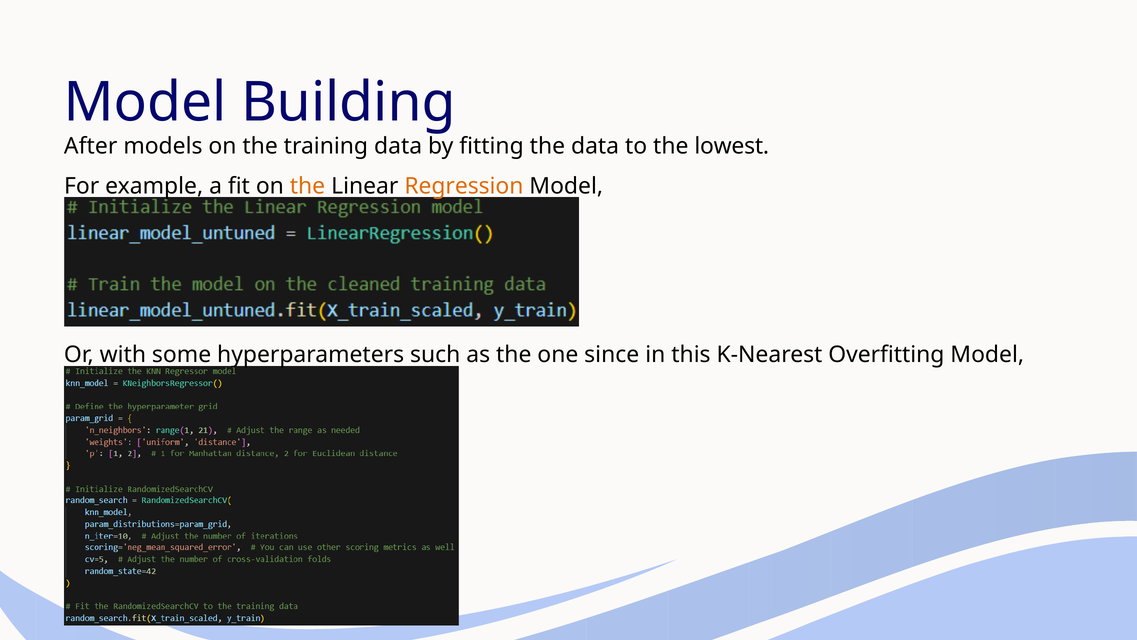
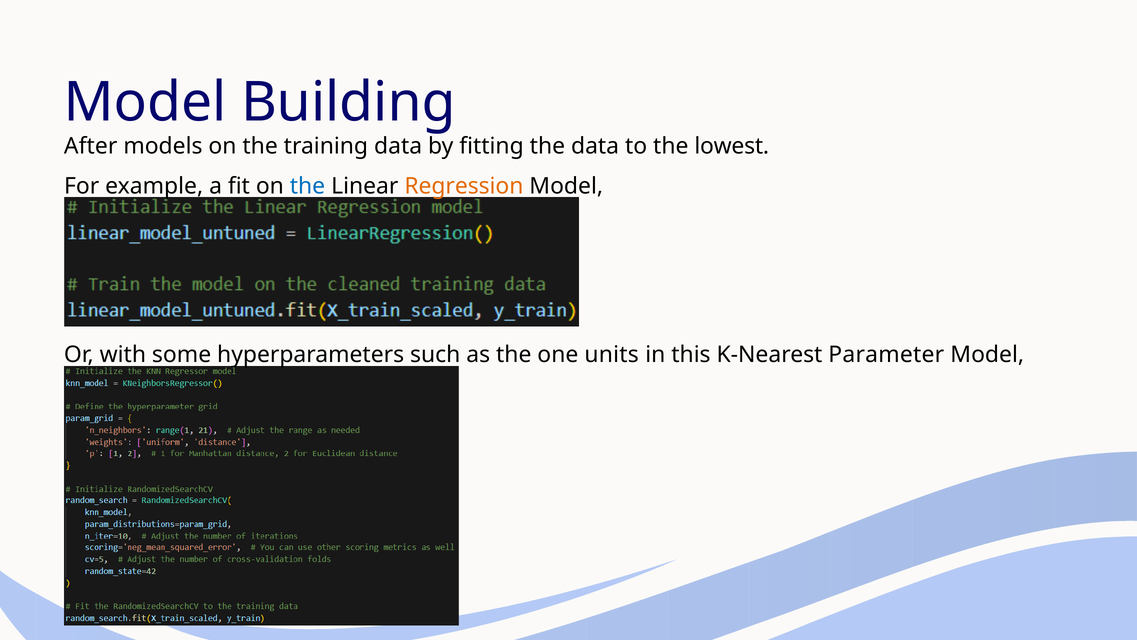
the at (307, 186) colour: orange -> blue
since: since -> units
Overfitting: Overfitting -> Parameter
